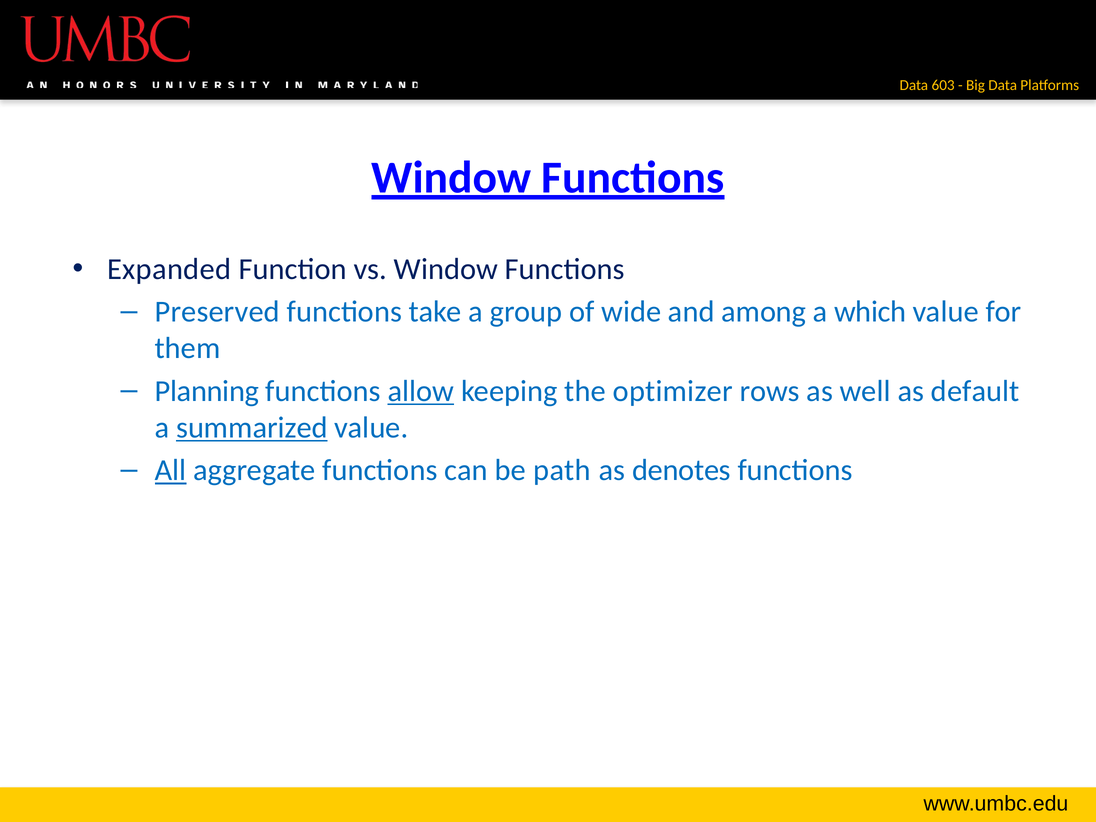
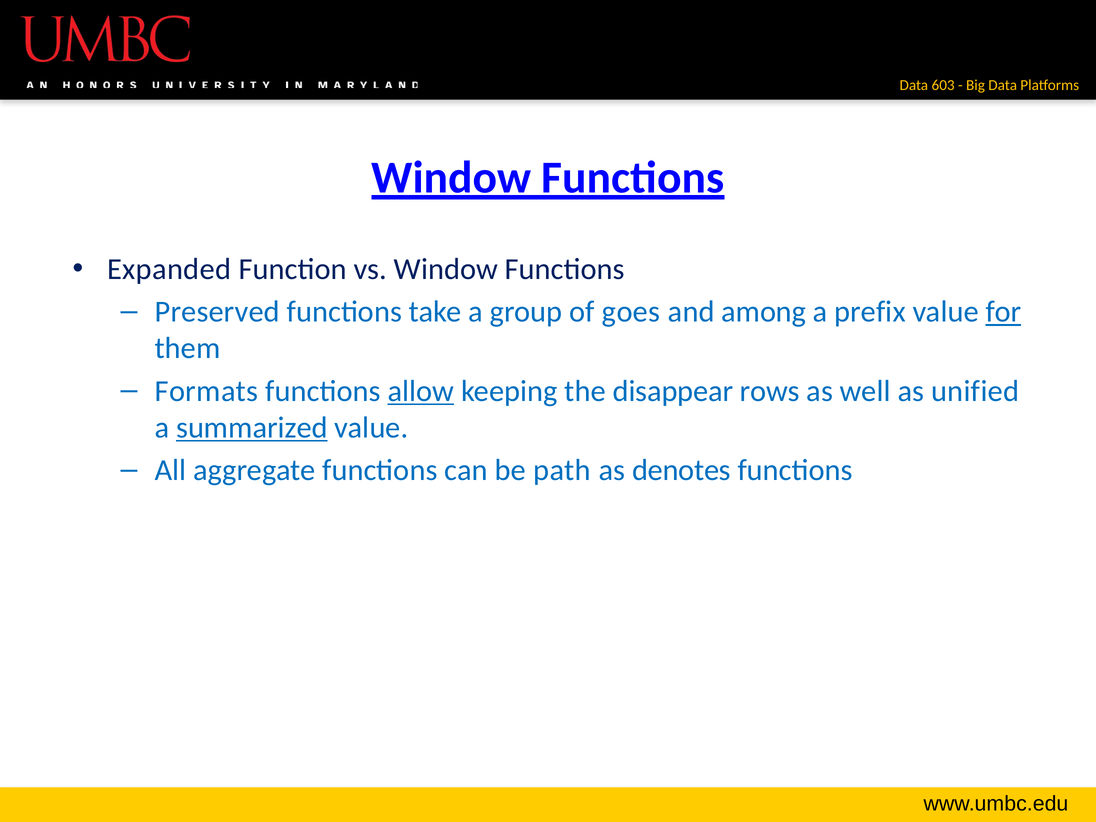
wide: wide -> goes
which: which -> prefix
for underline: none -> present
Planning: Planning -> Formats
optimizer: optimizer -> disappear
default: default -> unified
All underline: present -> none
